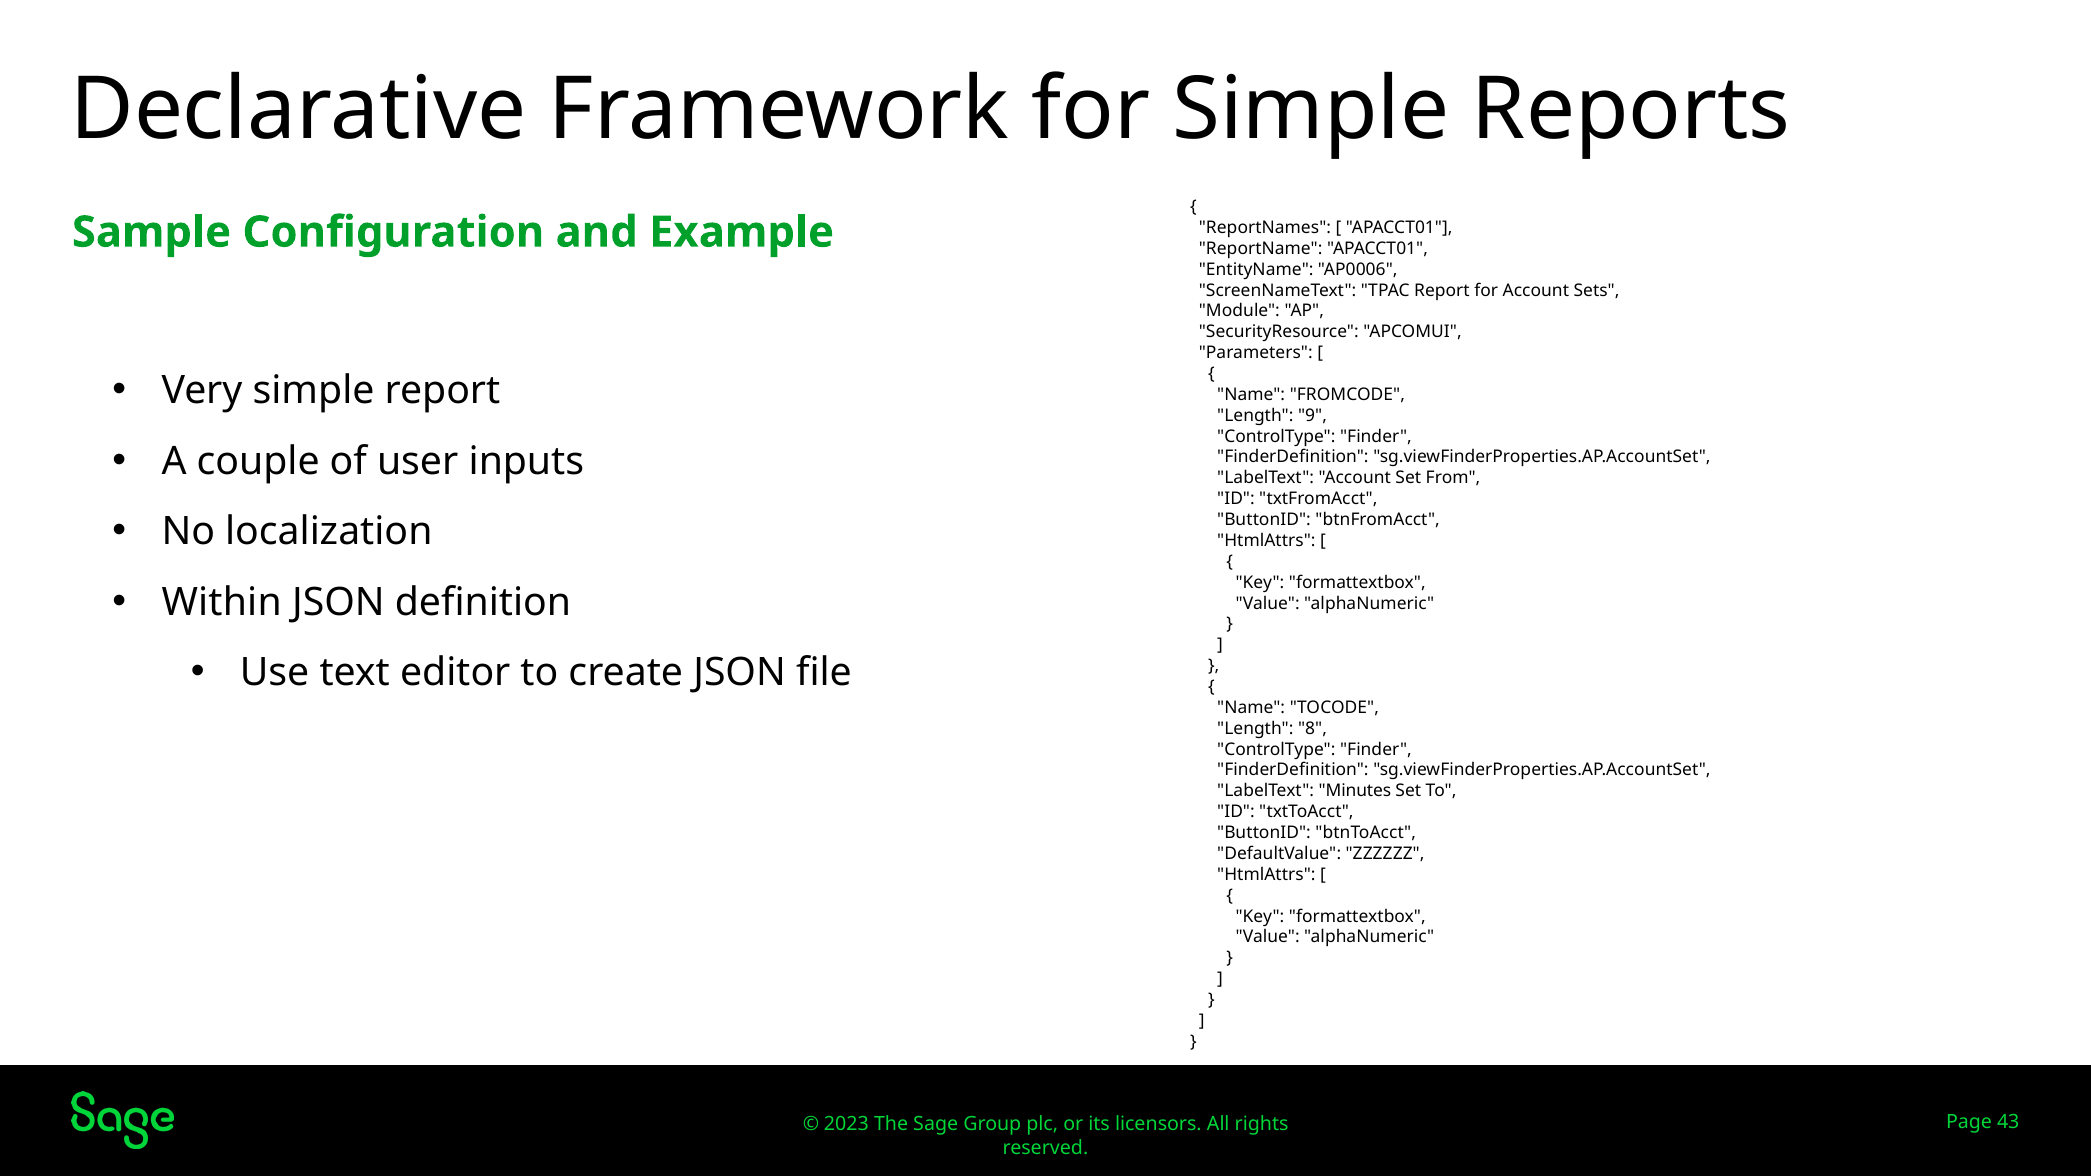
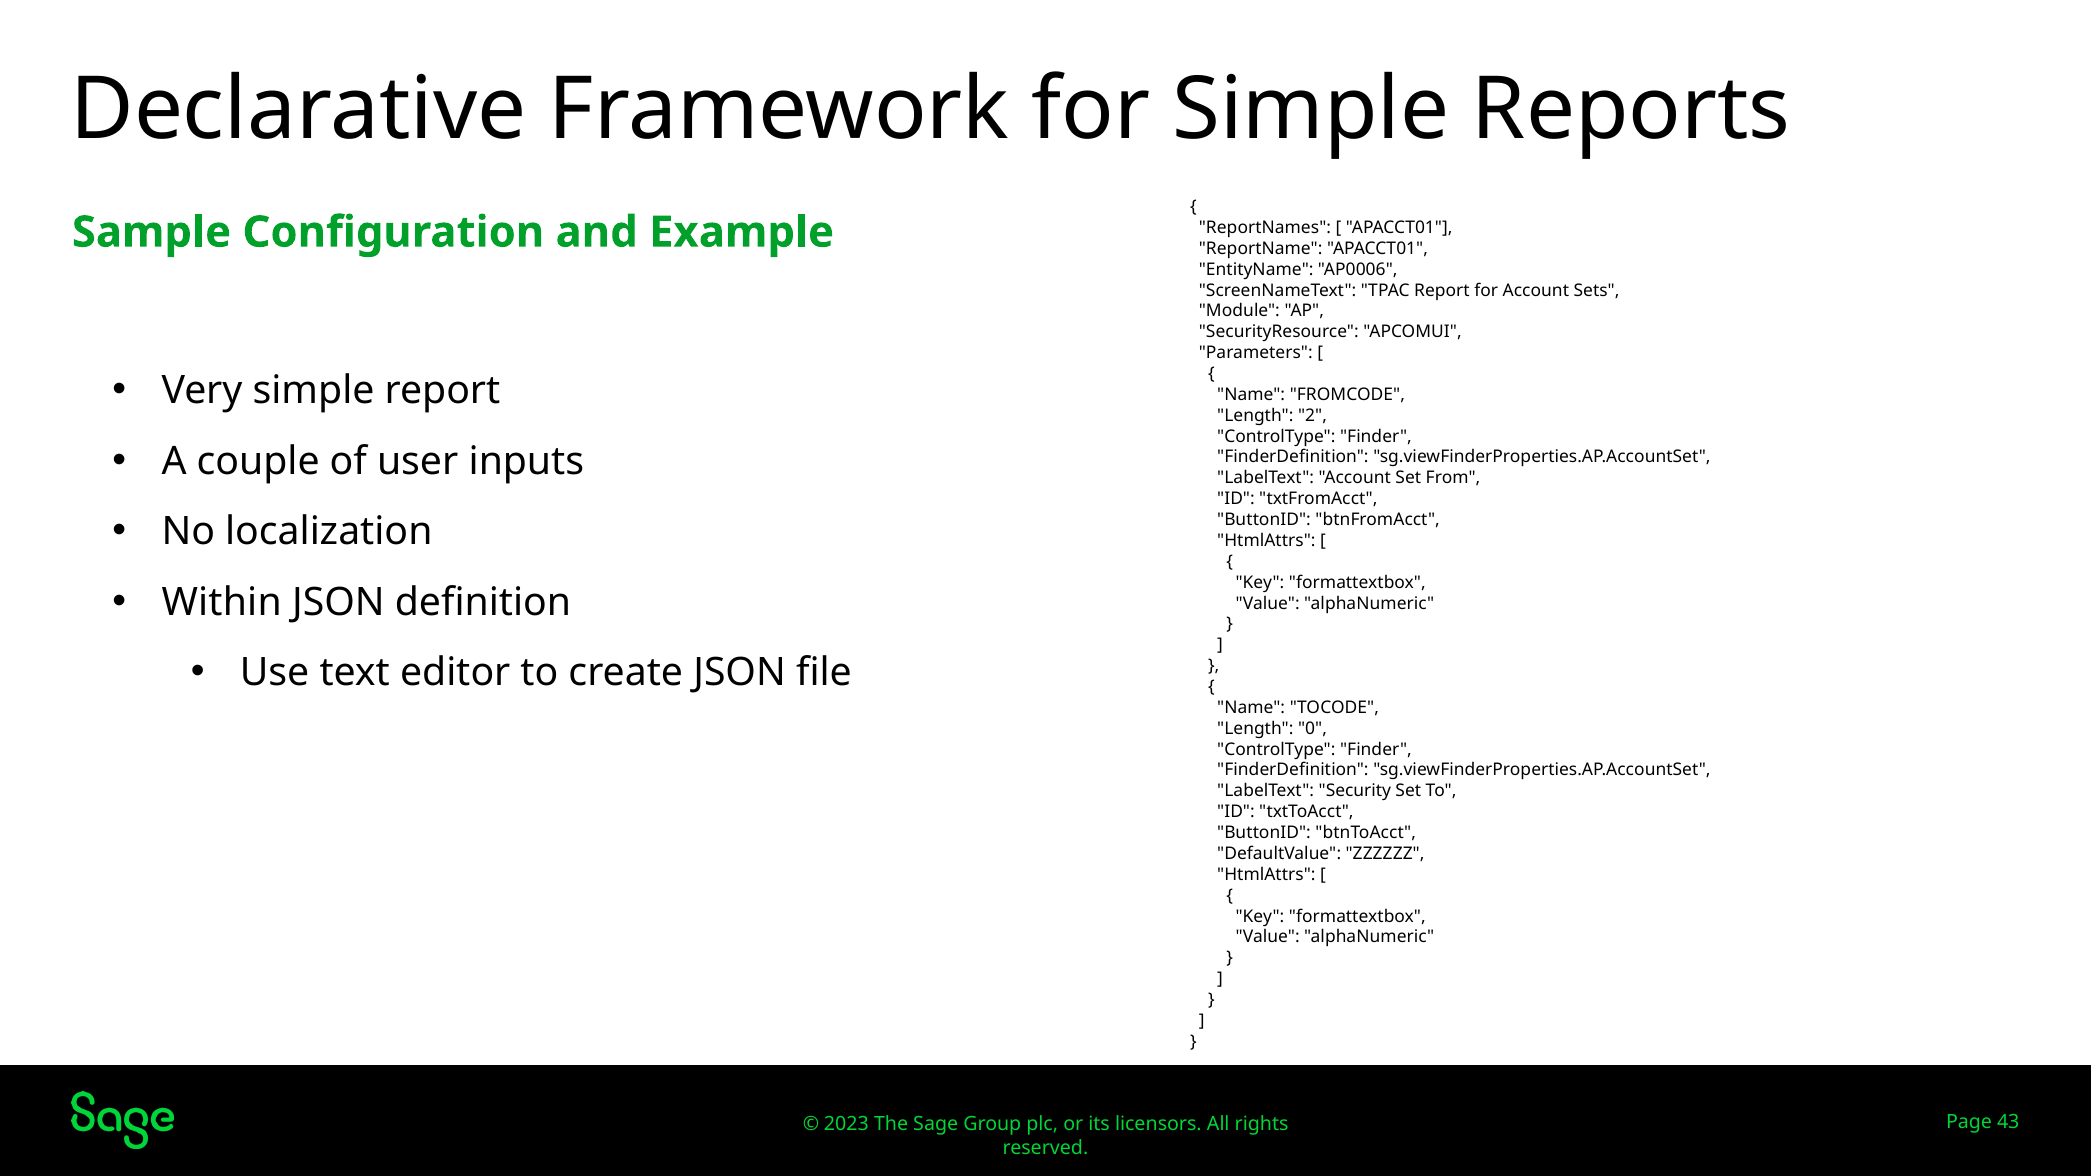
9: 9 -> 2
8: 8 -> 0
Minutes: Minutes -> Security
